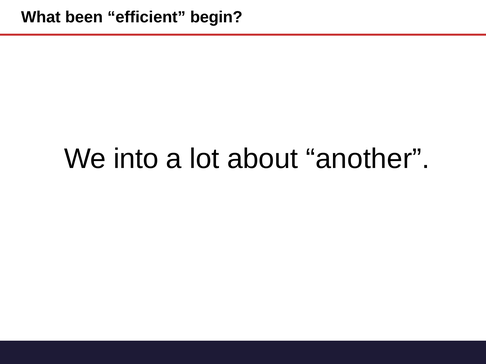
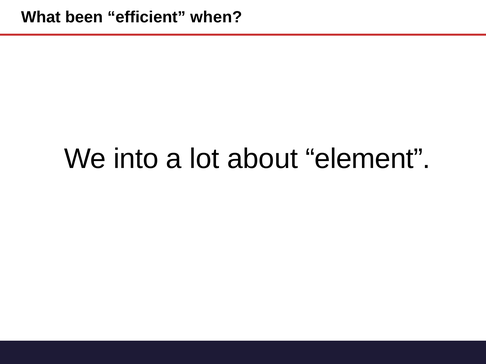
begin: begin -> when
another: another -> element
